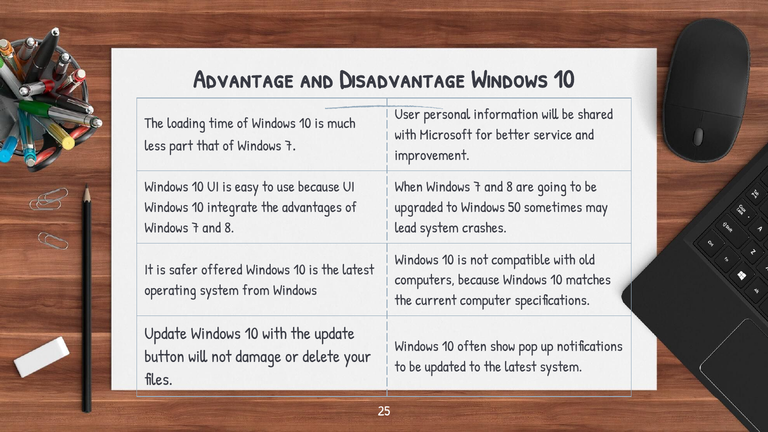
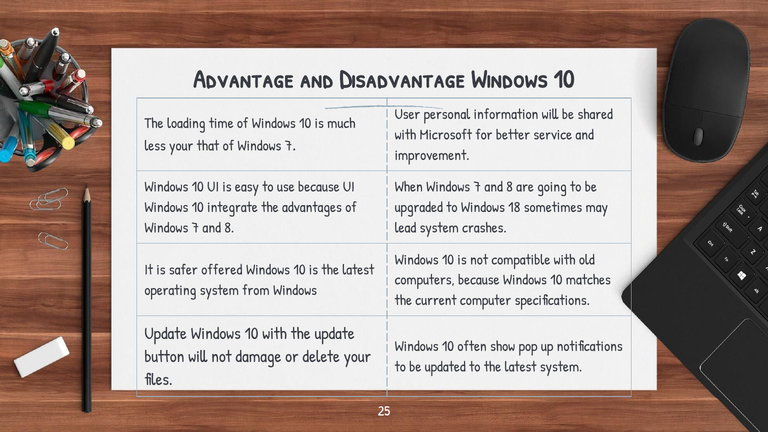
less part: part -> your
50: 50 -> 18
